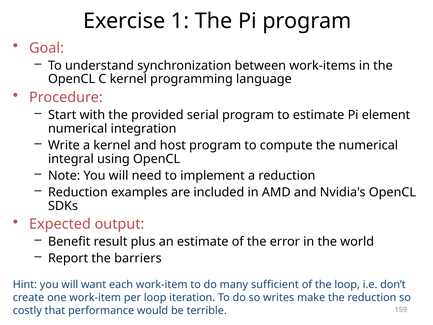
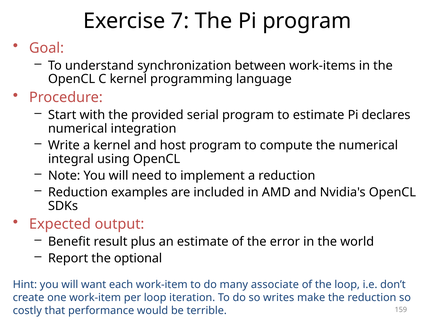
1: 1 -> 7
element: element -> declares
barriers: barriers -> optional
sufficient: sufficient -> associate
